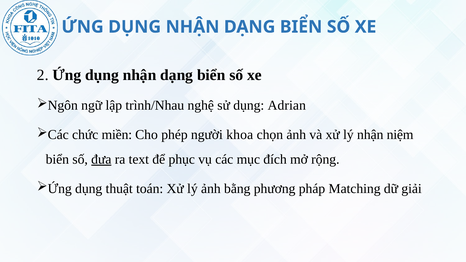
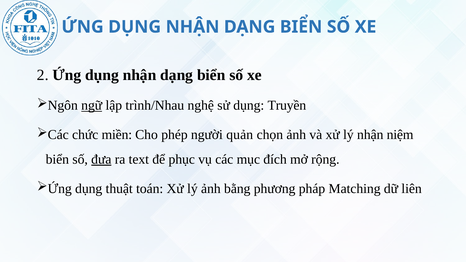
ngữ underline: none -> present
Adrian: Adrian -> Truyền
khoa: khoa -> quản
giải: giải -> liên
